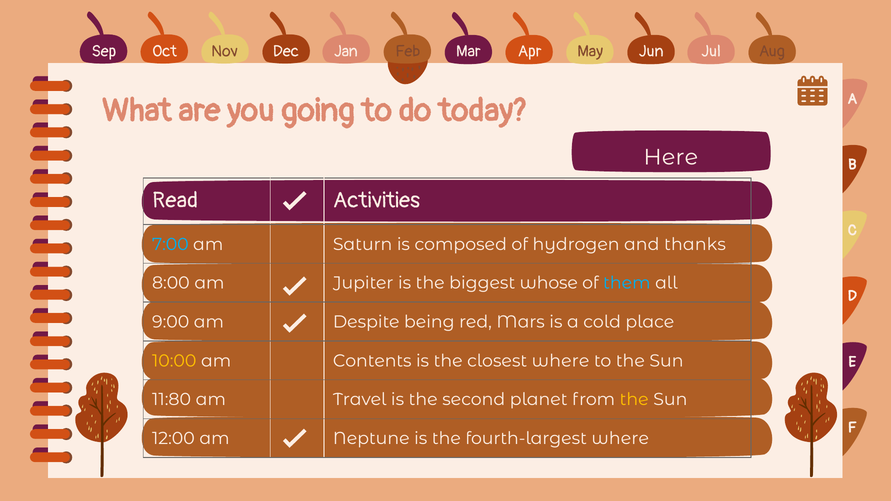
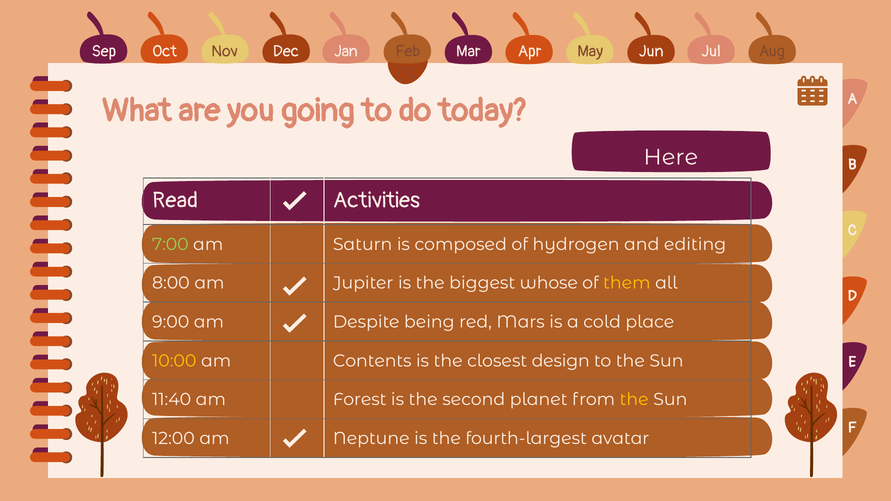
7:00 colour: light blue -> light green
thanks: thanks -> editing
them colour: light blue -> yellow
closest where: where -> design
11:80: 11:80 -> 11:40
Travel: Travel -> Forest
fourth-largest where: where -> avatar
